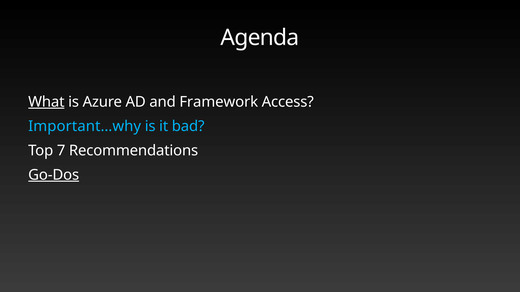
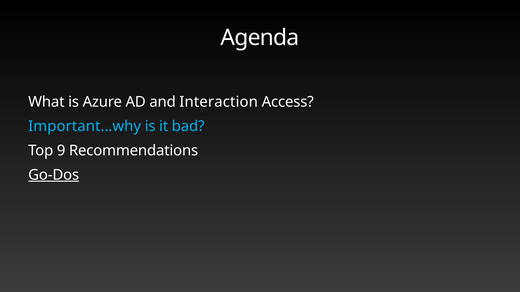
What underline: present -> none
Framework: Framework -> Interaction
7: 7 -> 9
